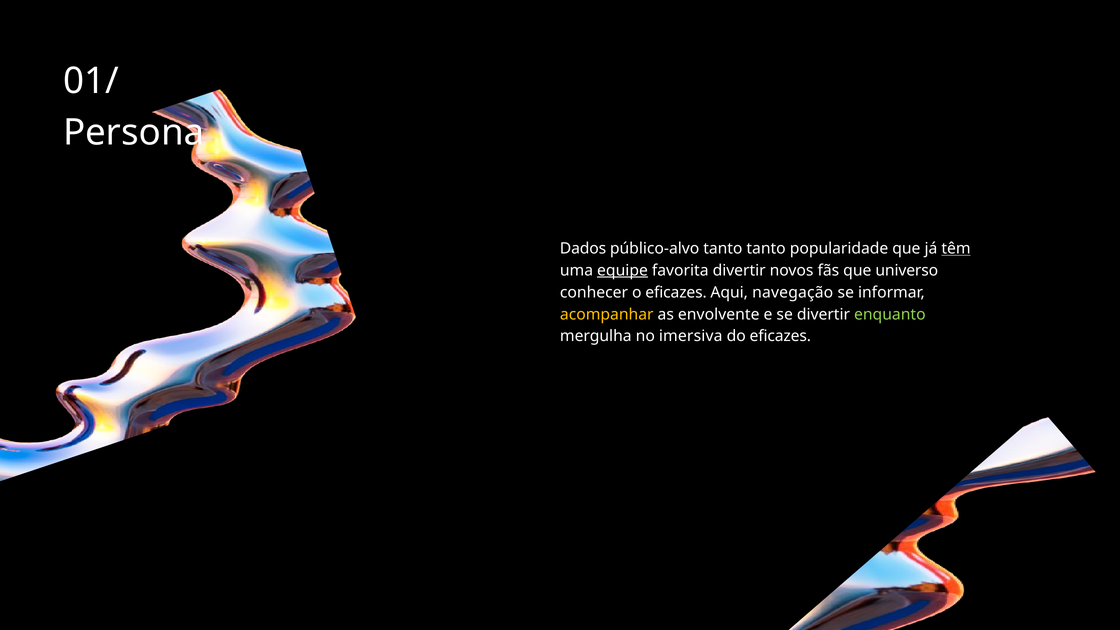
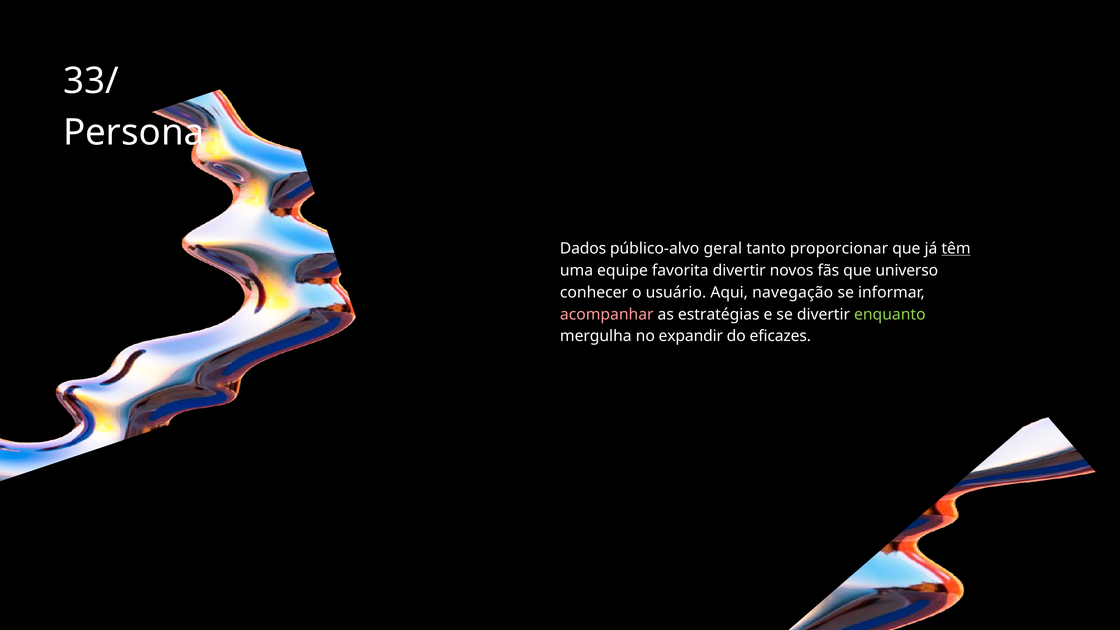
01/: 01/ -> 33/
público-alvo tanto: tanto -> geral
popularidade: popularidade -> proporcionar
equipe underline: present -> none
o eficazes: eficazes -> usuário
acompanhar colour: yellow -> pink
envolvente: envolvente -> estratégias
imersiva: imersiva -> expandir
